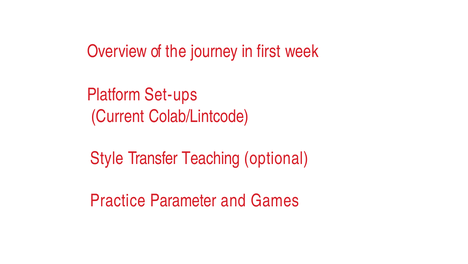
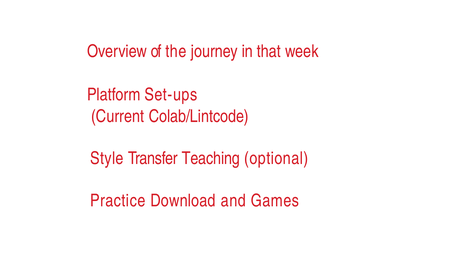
first: first -> that
Parameter: Parameter -> Download
